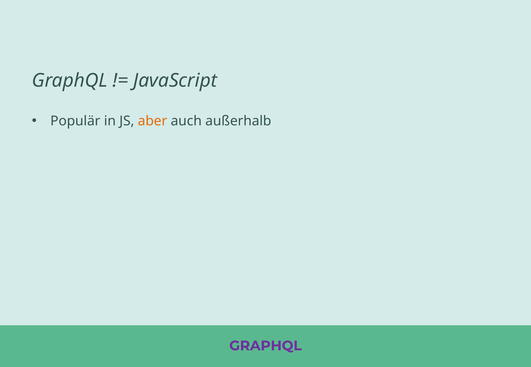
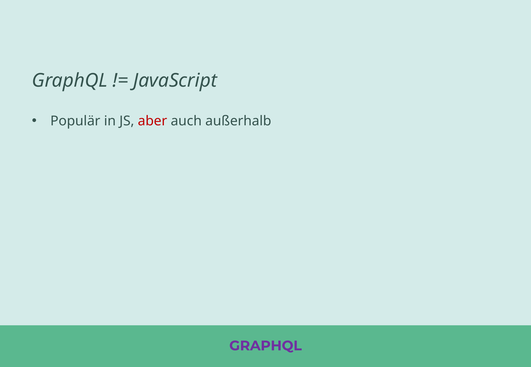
aber colour: orange -> red
